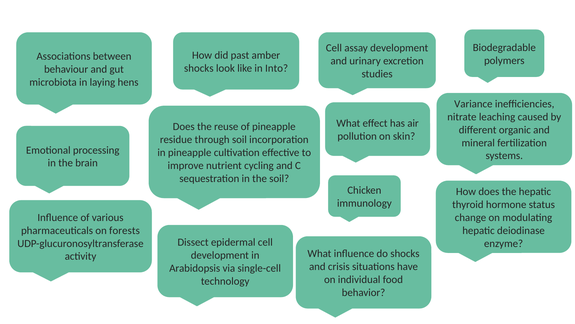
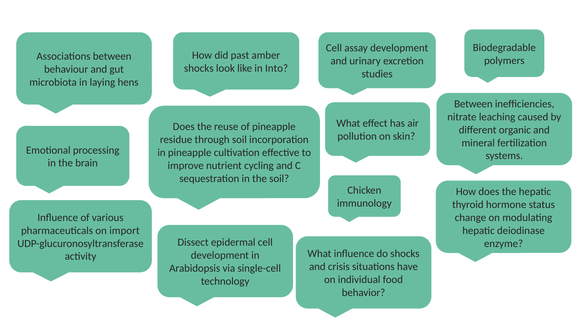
Variance at (473, 104): Variance -> Between
forests: forests -> import
